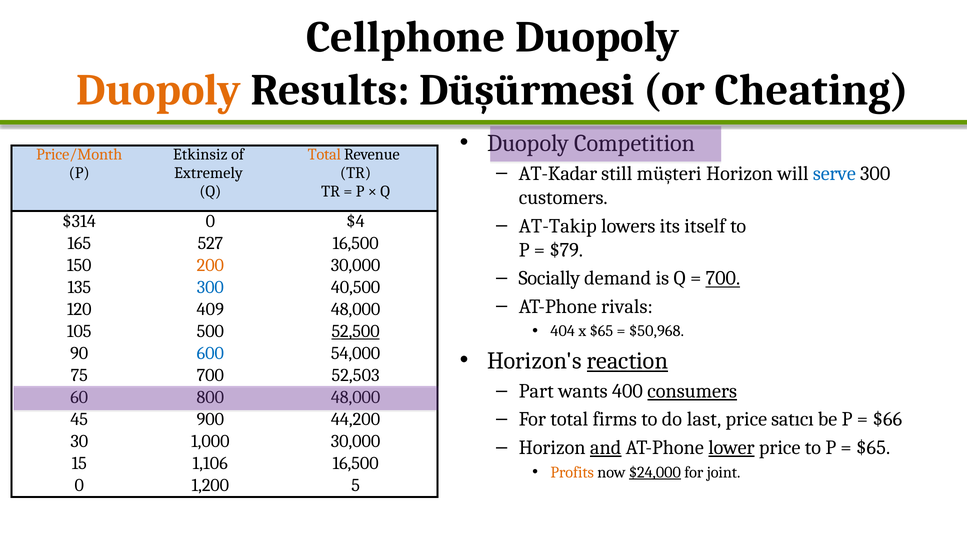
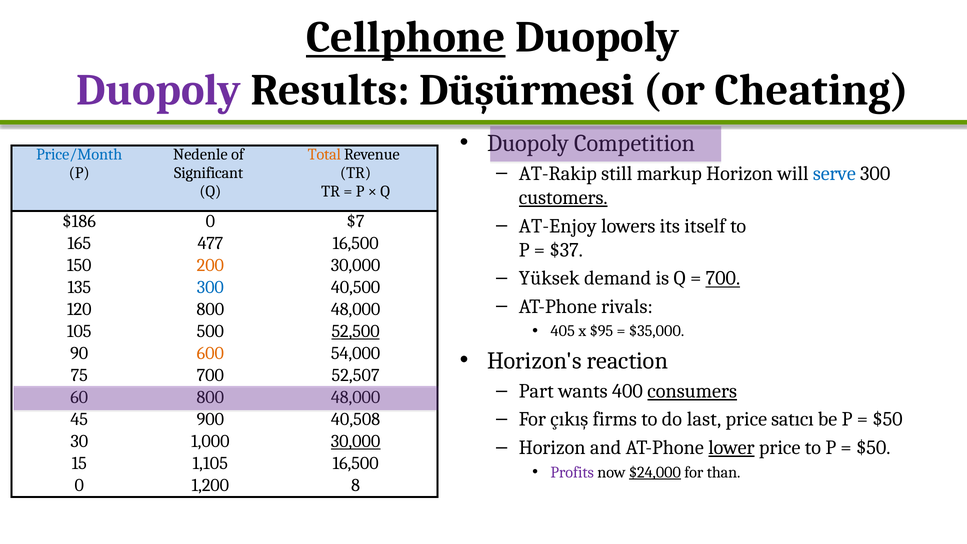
Cellphone underline: none -> present
Duopoly at (159, 90) colour: orange -> purple
Price/Month colour: orange -> blue
Etkinsiz: Etkinsiz -> Nedenle
AT-Kadar: AT-Kadar -> AT-Rakip
müşteri: müşteri -> markup
Extremely: Extremely -> Significant
customers underline: none -> present
$314: $314 -> $186
$4: $4 -> $7
AT-Takip: AT-Takip -> AT-Enjoy
527: 527 -> 477
$79: $79 -> $37
Socially: Socially -> Yüksek
120 409: 409 -> 800
404: 404 -> 405
x $65: $65 -> $95
$50,968: $50,968 -> $35,000
600 colour: blue -> orange
reaction underline: present -> none
52,503: 52,503 -> 52,507
For total: total -> çıkış
$66 at (887, 419): $66 -> $50
44,200: 44,200 -> 40,508
30,000 at (356, 441) underline: none -> present
and underline: present -> none
$65 at (873, 447): $65 -> $50
1,106: 1,106 -> 1,105
Profits colour: orange -> purple
joint: joint -> than
5: 5 -> 8
